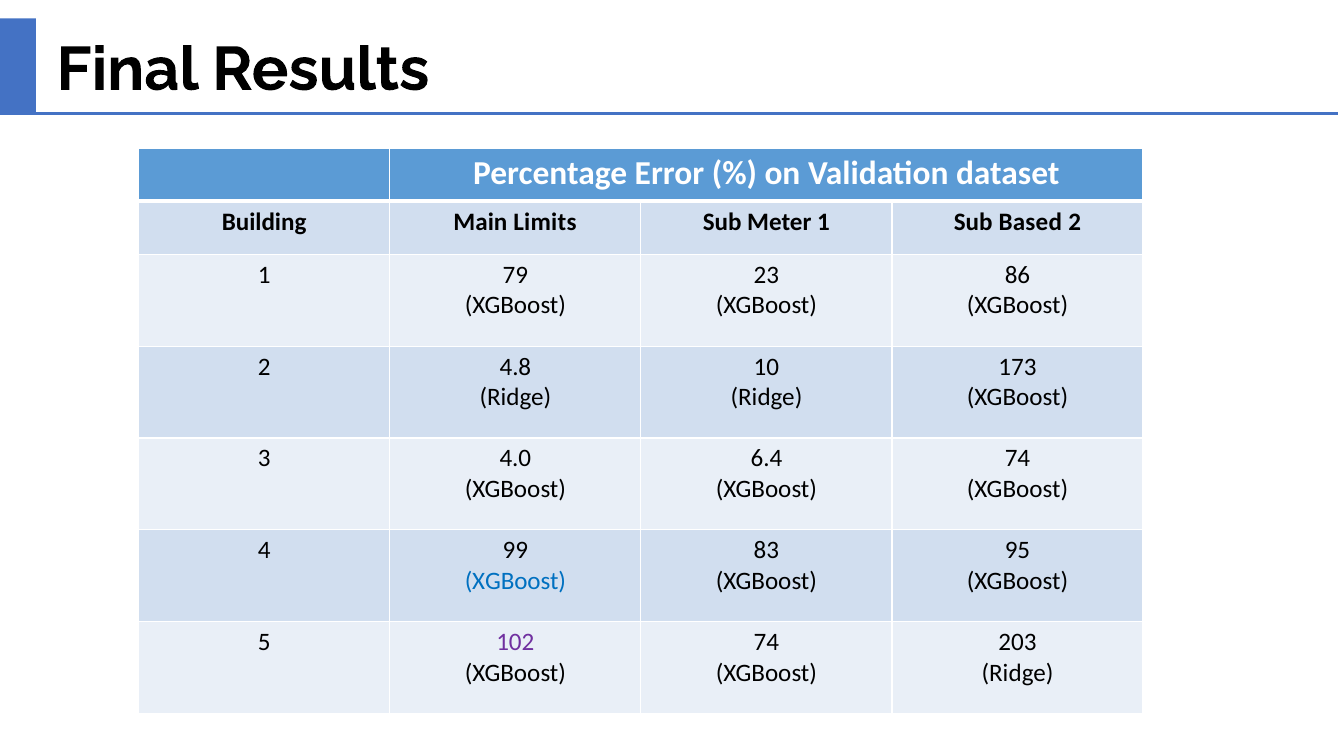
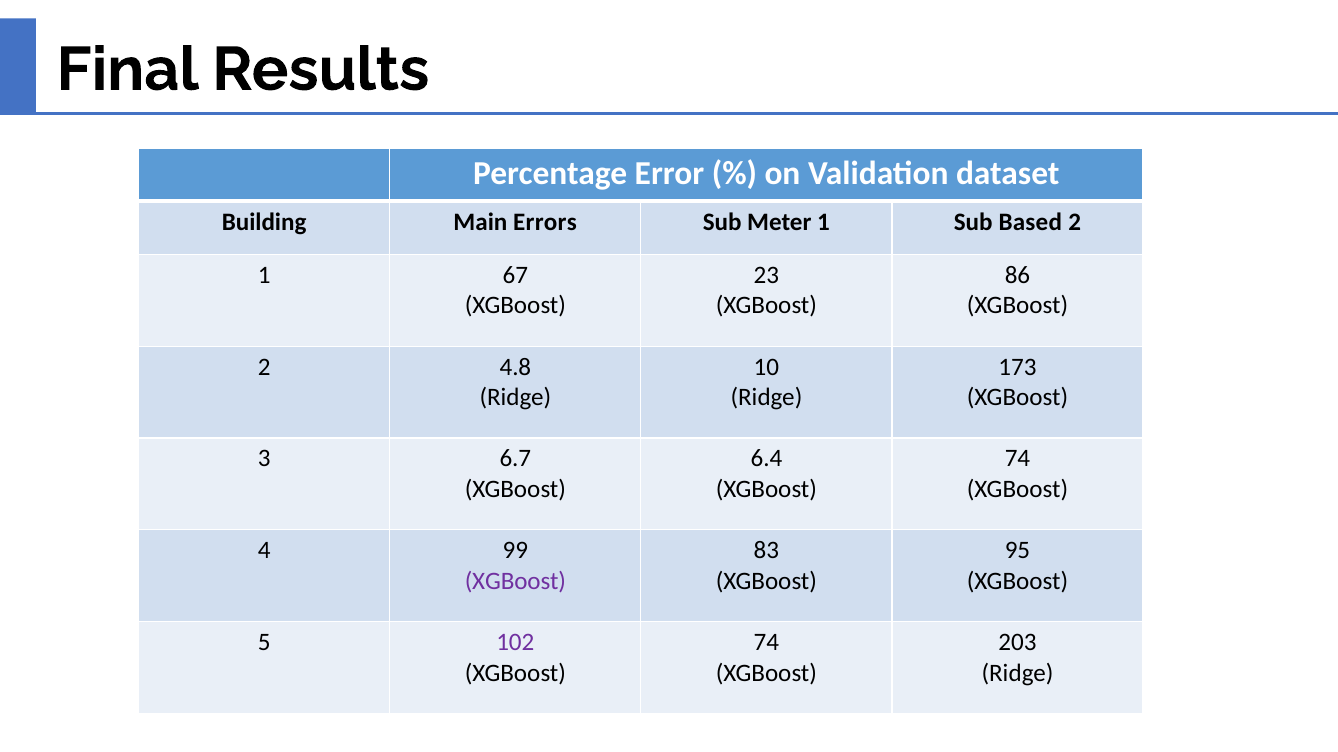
Limits: Limits -> Errors
79: 79 -> 67
4.0: 4.0 -> 6.7
XGBoost at (515, 581) colour: blue -> purple
